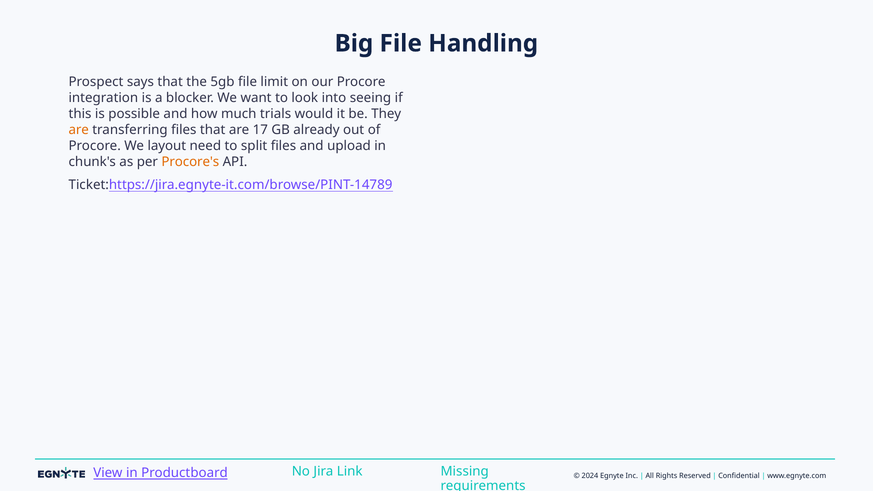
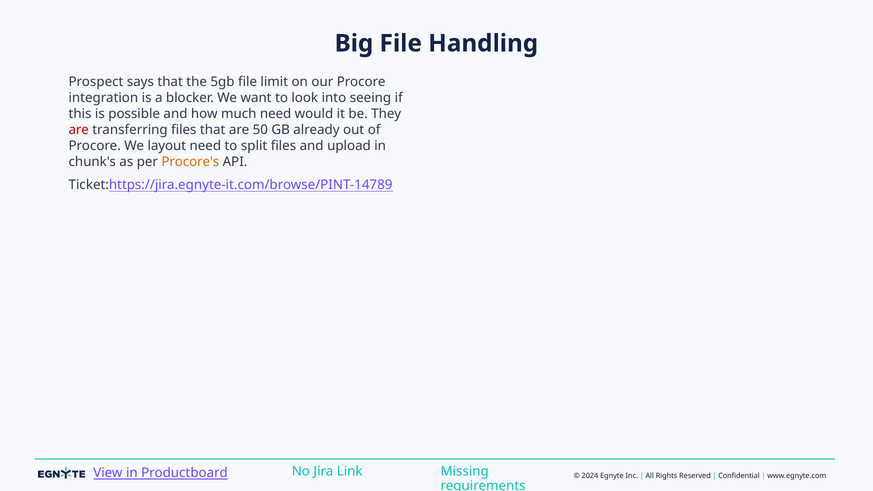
much trials: trials -> need
are at (79, 130) colour: orange -> red
17: 17 -> 50
